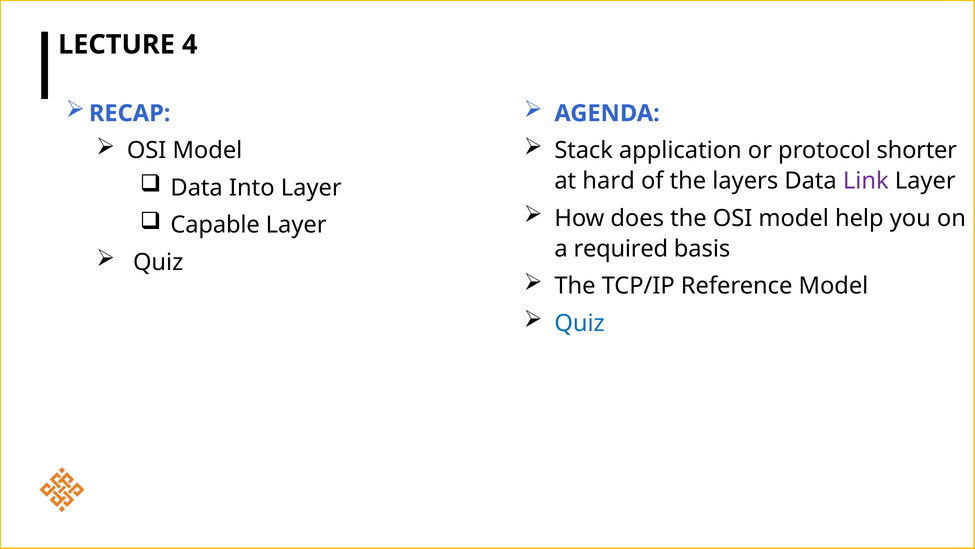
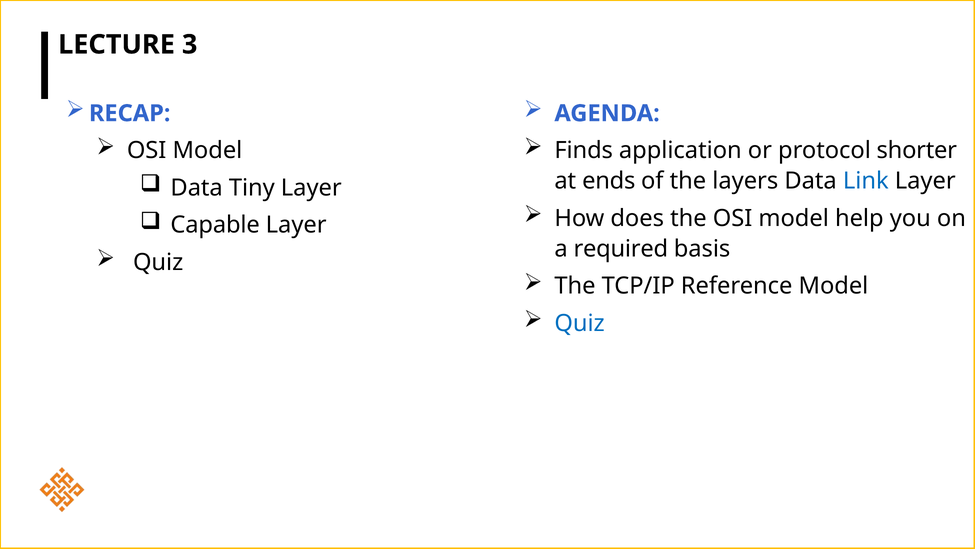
4: 4 -> 3
Stack: Stack -> Finds
hard: hard -> ends
Link colour: purple -> blue
Into: Into -> Tiny
